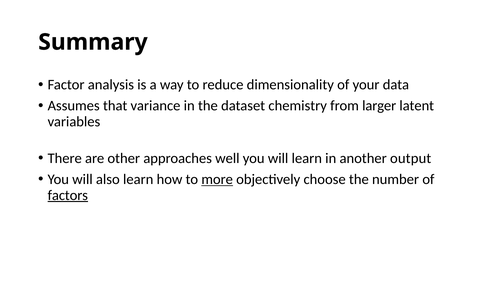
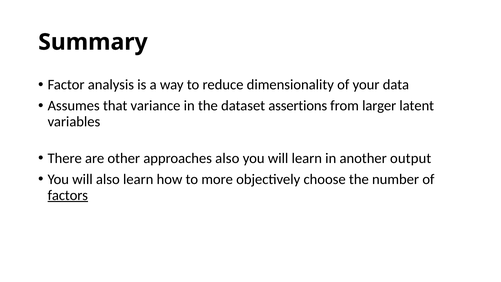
chemistry: chemistry -> assertions
approaches well: well -> also
more underline: present -> none
